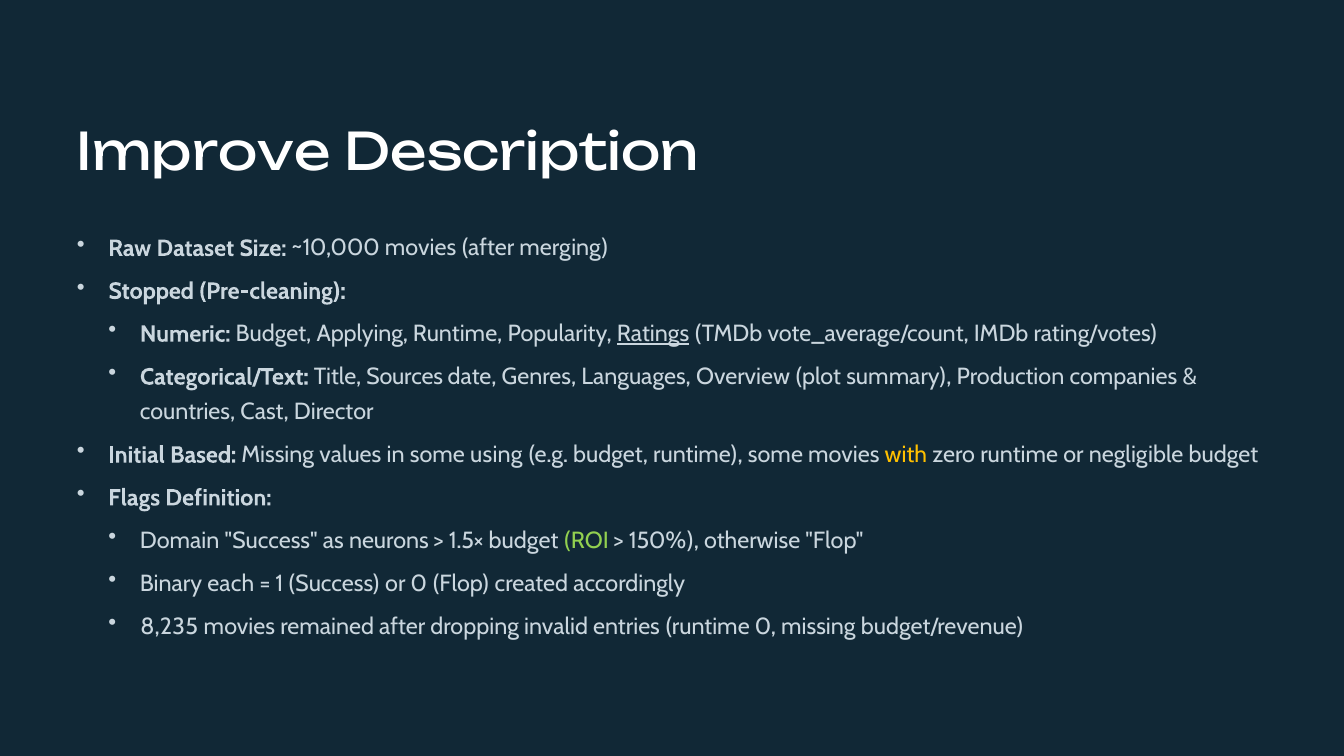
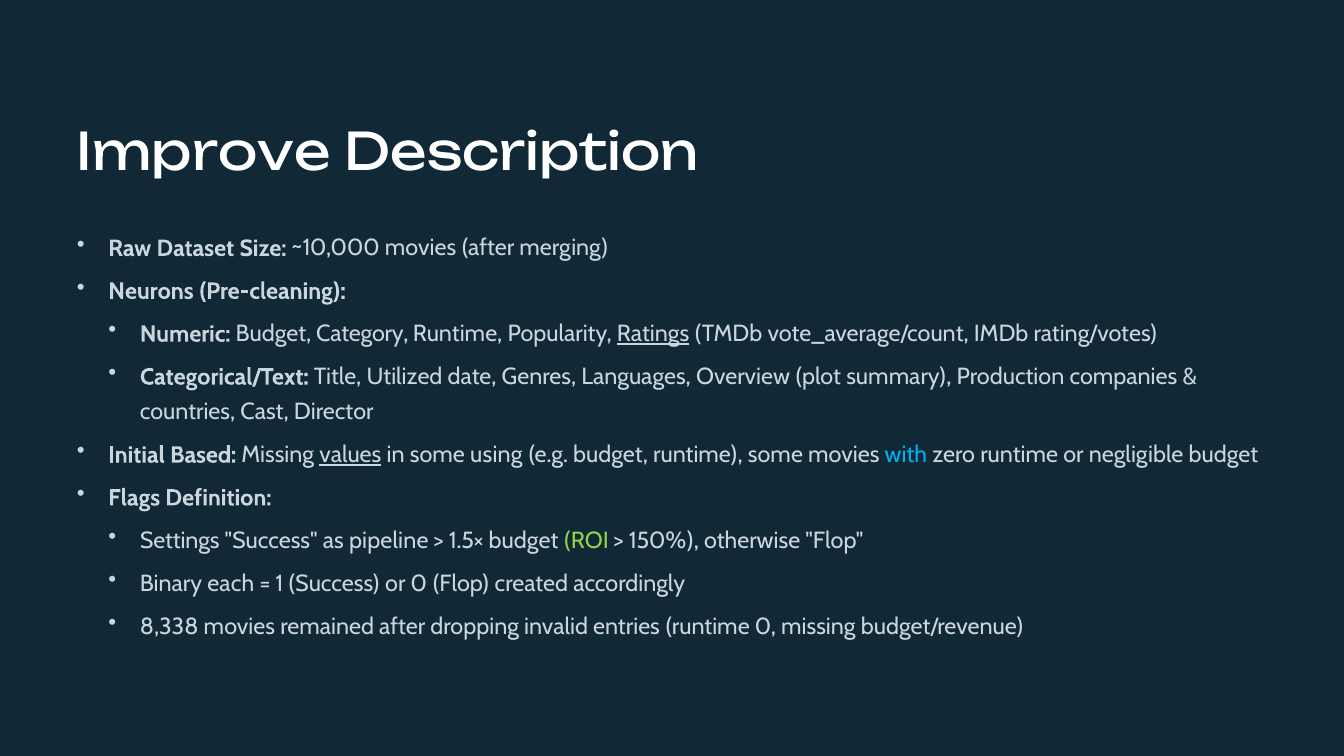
Stopped: Stopped -> Neurons
Applying: Applying -> Category
Sources: Sources -> Utilized
values underline: none -> present
with colour: yellow -> light blue
Domain: Domain -> Settings
neurons: neurons -> pipeline
8,235: 8,235 -> 8,338
